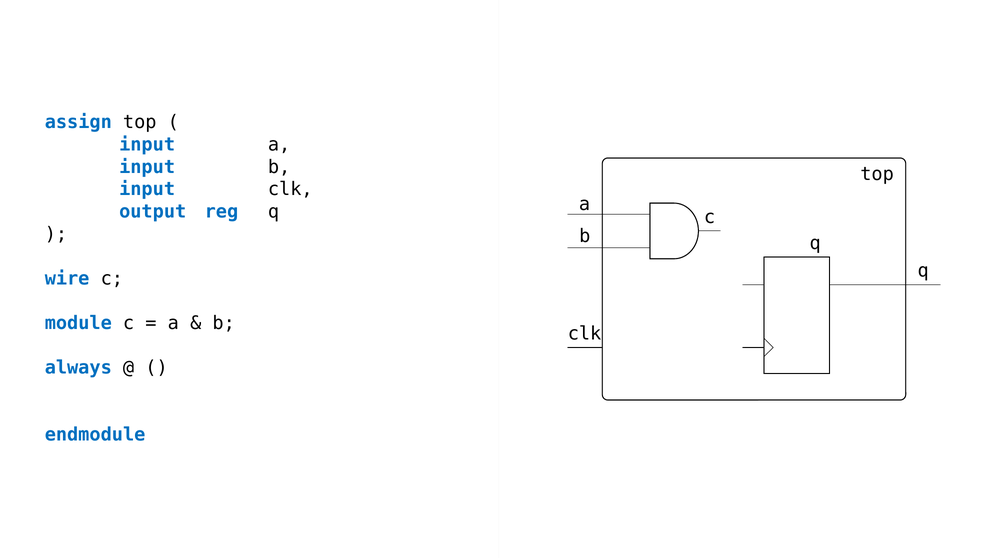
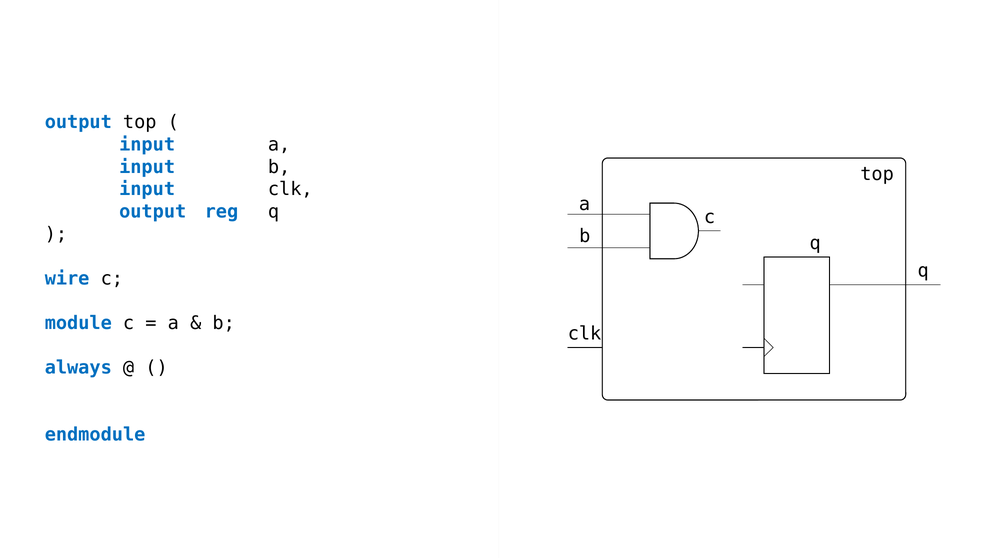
assign at (78, 122): assign -> output
